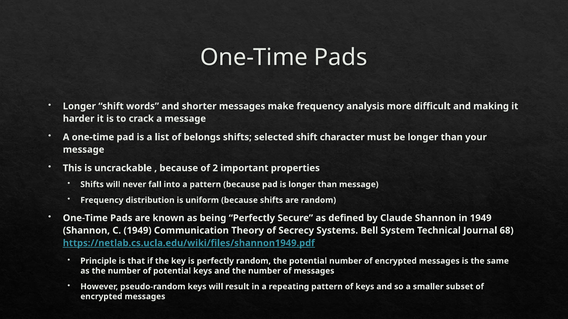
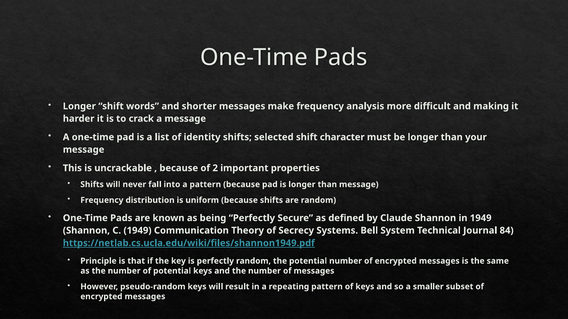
belongs: belongs -> identity
68: 68 -> 84
